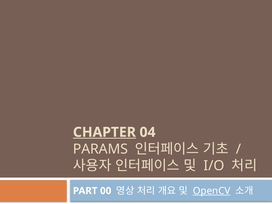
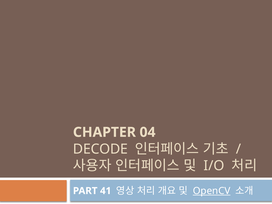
CHAPTER underline: present -> none
PARAMS: PARAMS -> DECODE
00: 00 -> 41
